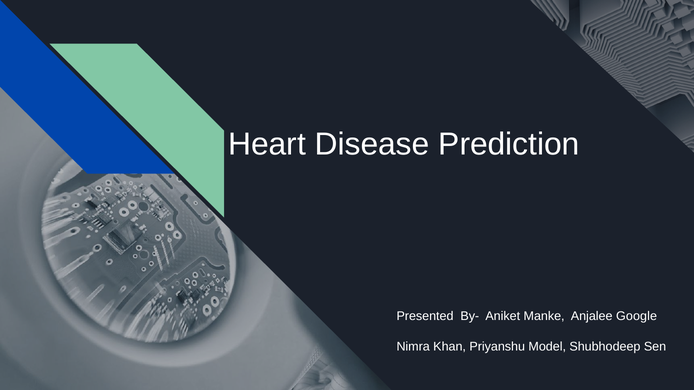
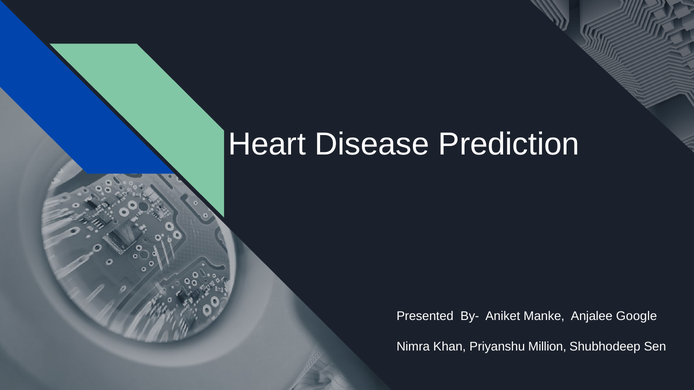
Model: Model -> Million
